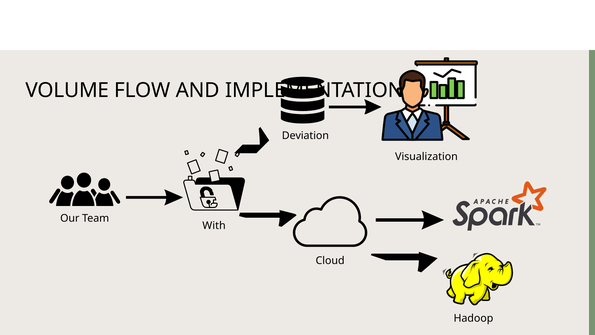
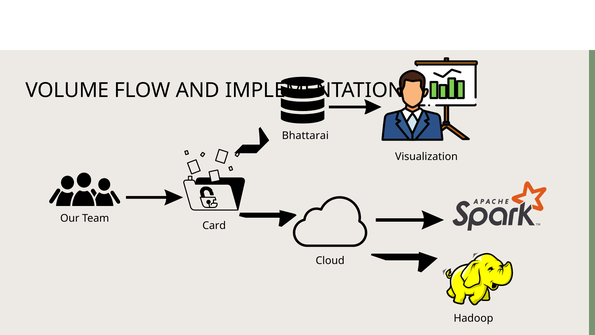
Deviation: Deviation -> Bhattarai
With: With -> Card
